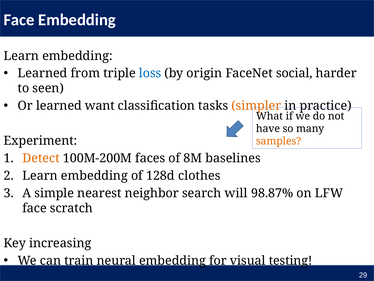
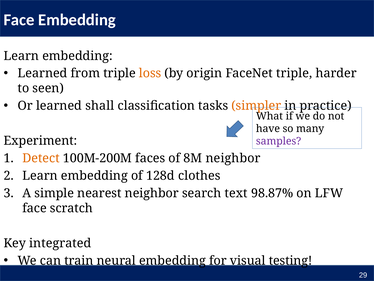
loss colour: blue -> orange
FaceNet social: social -> triple
want: want -> shall
samples colour: orange -> purple
8M baselines: baselines -> neighbor
will: will -> text
increasing: increasing -> integrated
